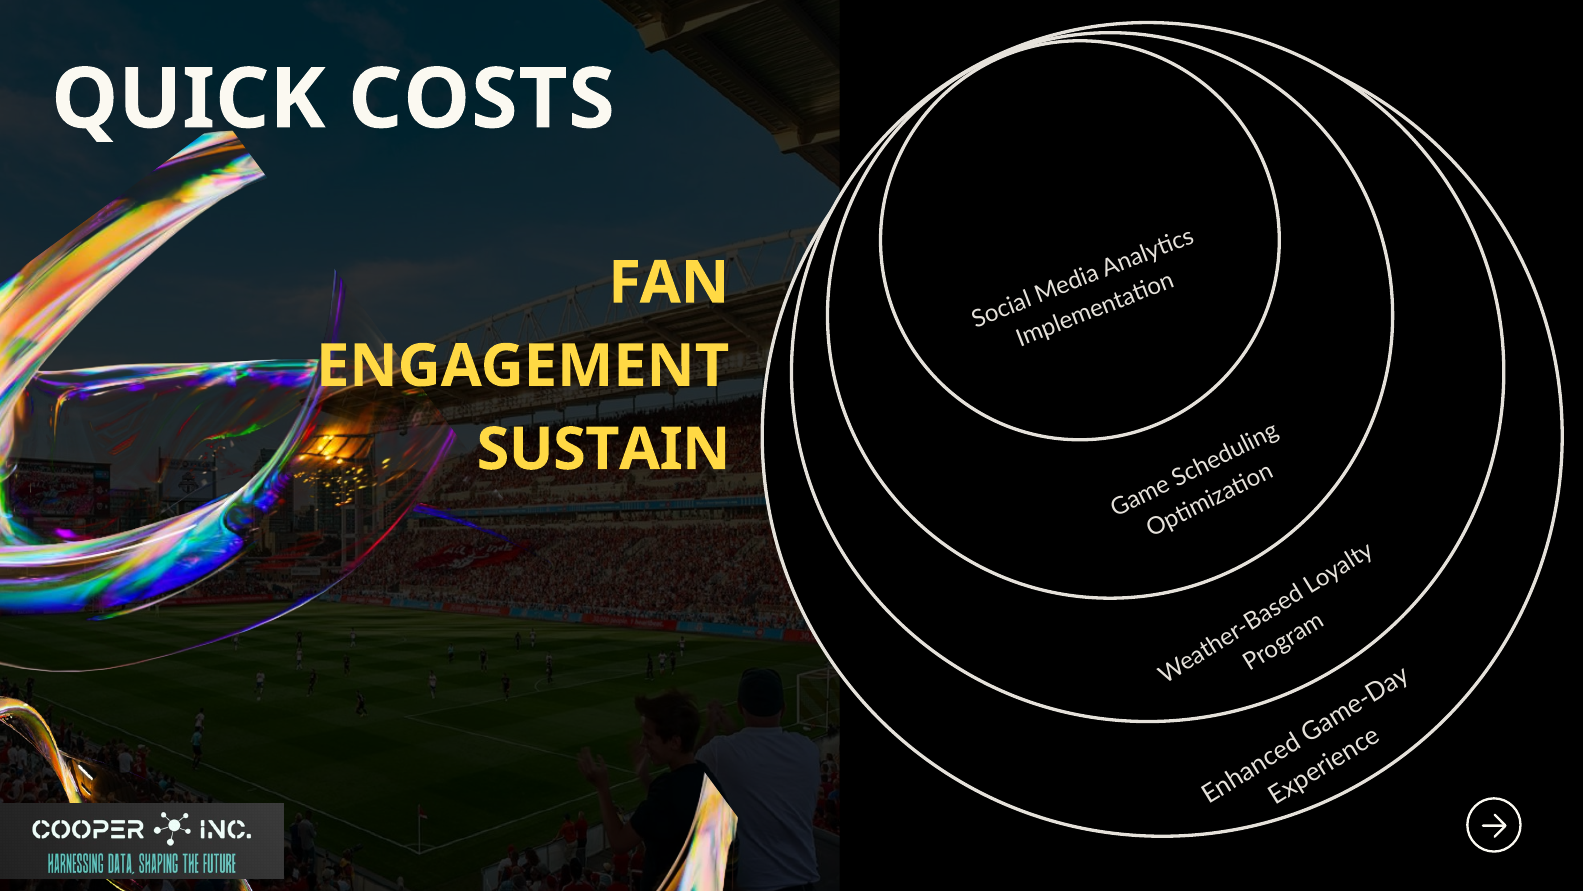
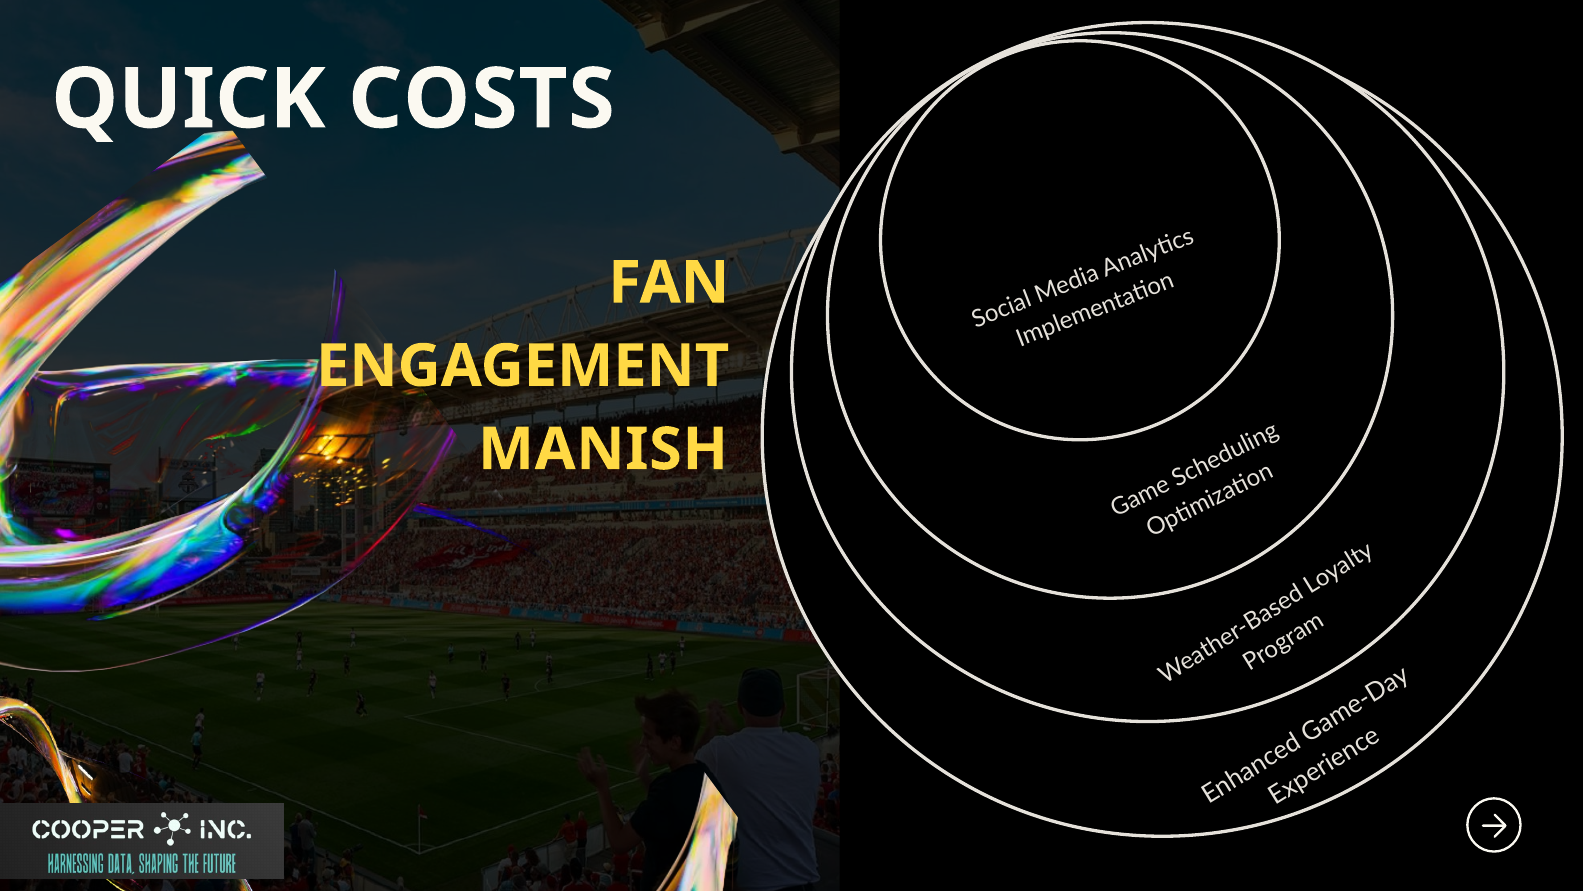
SUSTAIN: SUSTAIN -> MANISH
